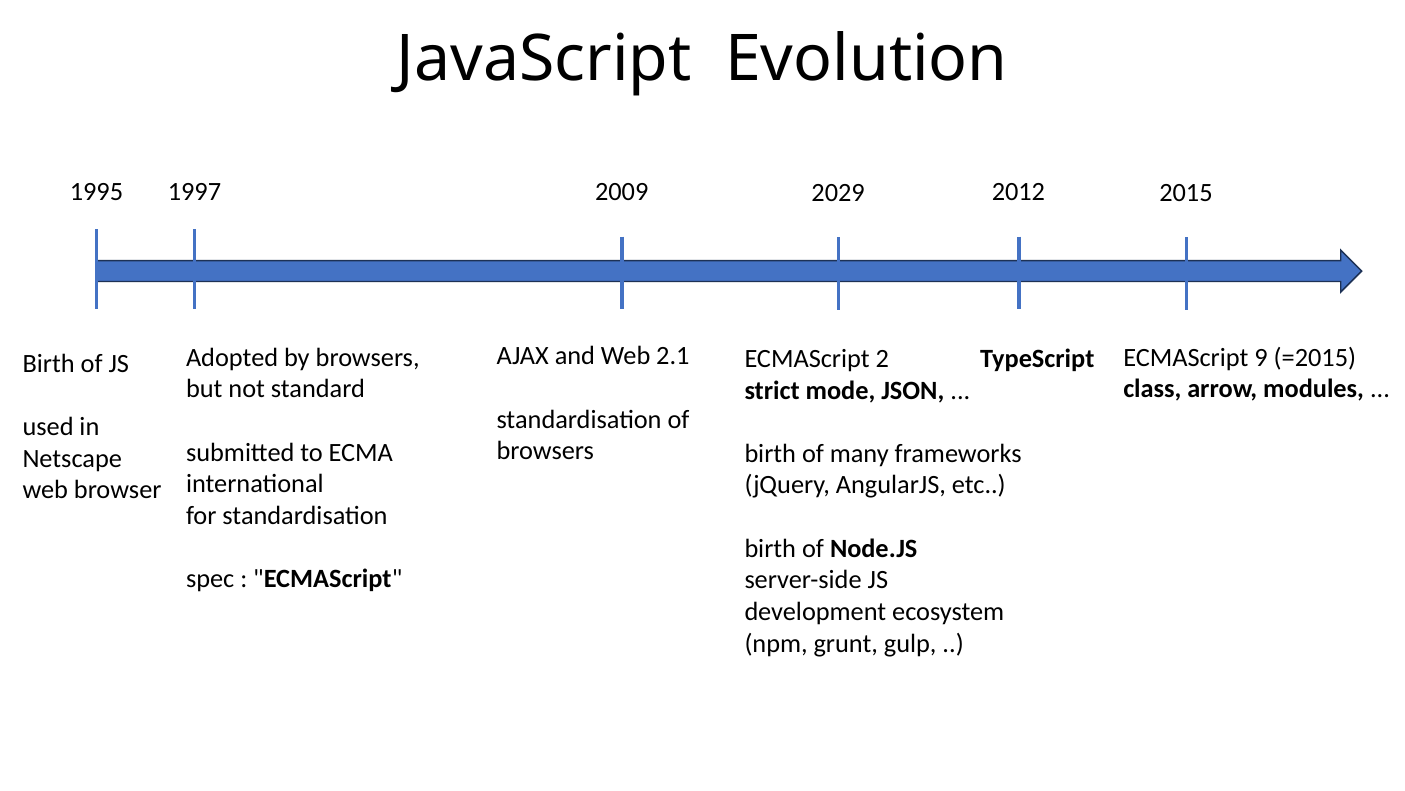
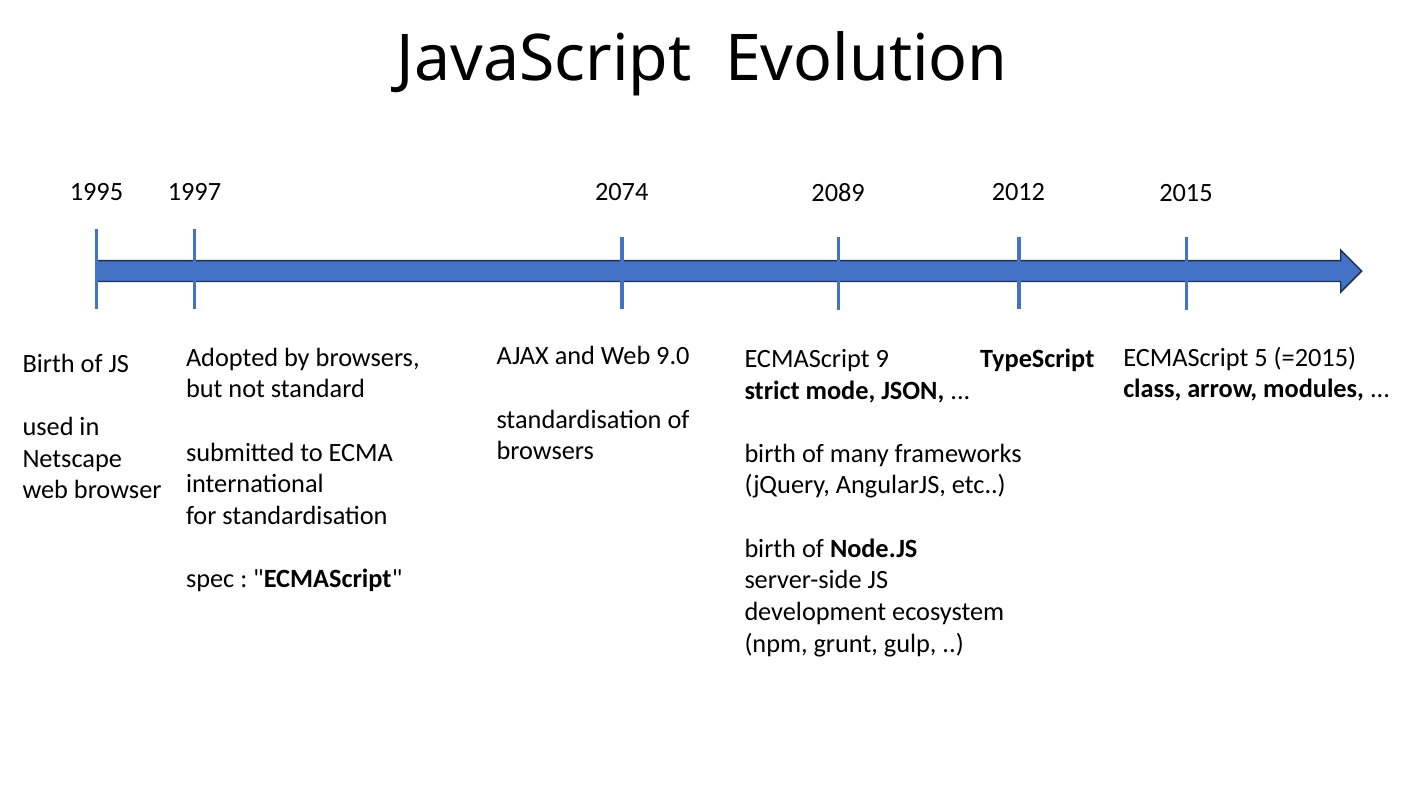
2009: 2009 -> 2074
2029: 2029 -> 2089
2.1: 2.1 -> 9.0
9: 9 -> 5
2: 2 -> 9
